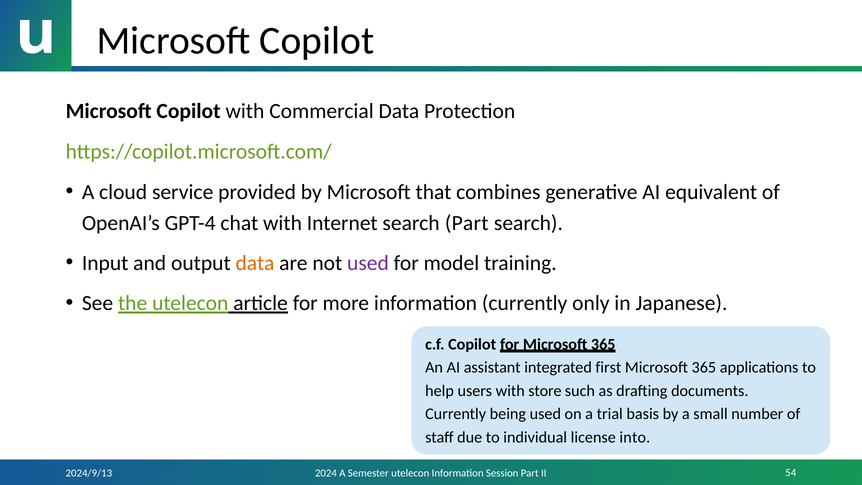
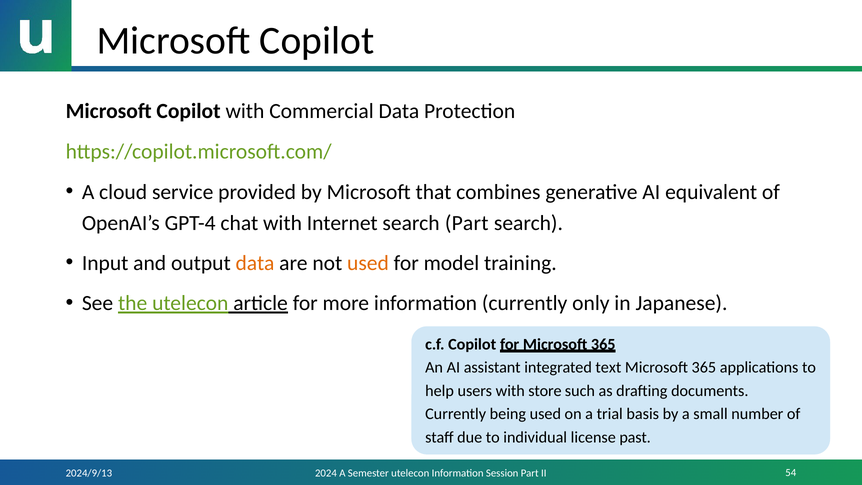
used at (368, 263) colour: purple -> orange
first: first -> text
into: into -> past
